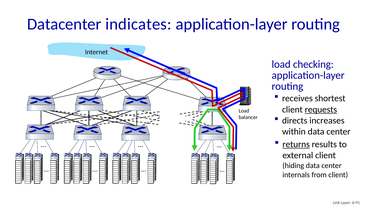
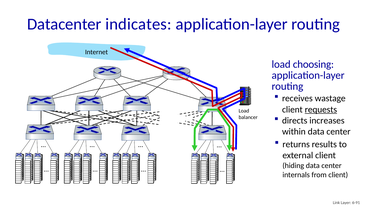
checking: checking -> choosing
shortest: shortest -> wastage
returns underline: present -> none
